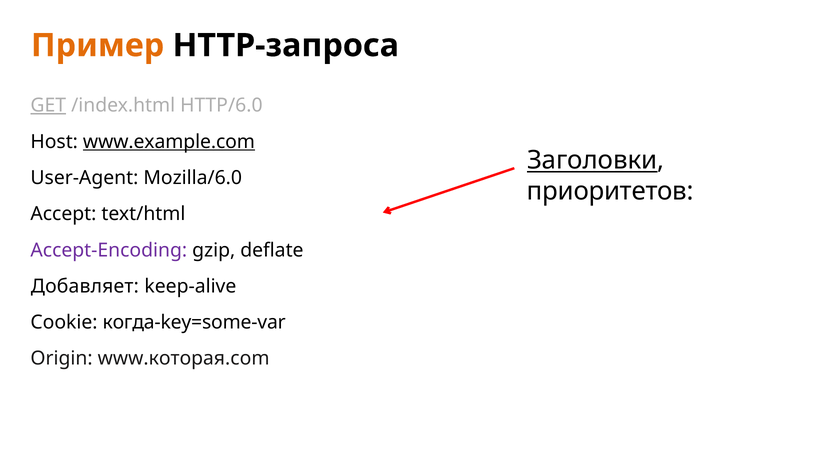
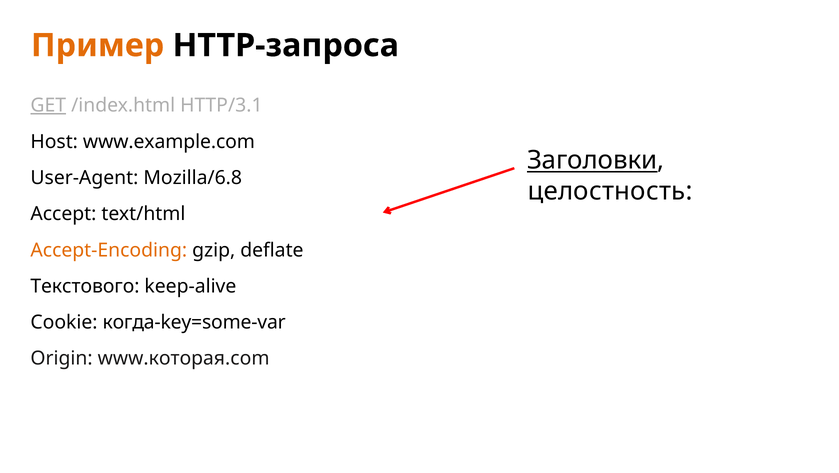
HTTP/6.0: HTTP/6.0 -> HTTP/3.1
www.example.com underline: present -> none
Mozilla/6.0: Mozilla/6.0 -> Mozilla/6.8
приоритетов: приоритетов -> целостность
Accept-Encoding colour: purple -> orange
Добавляет: Добавляет -> Текстового
